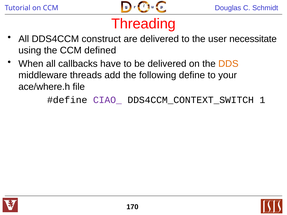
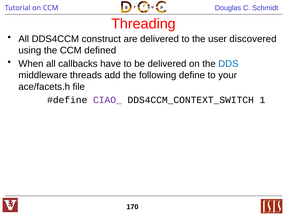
necessitate: necessitate -> discovered
DDS colour: orange -> blue
ace/where.h: ace/where.h -> ace/facets.h
